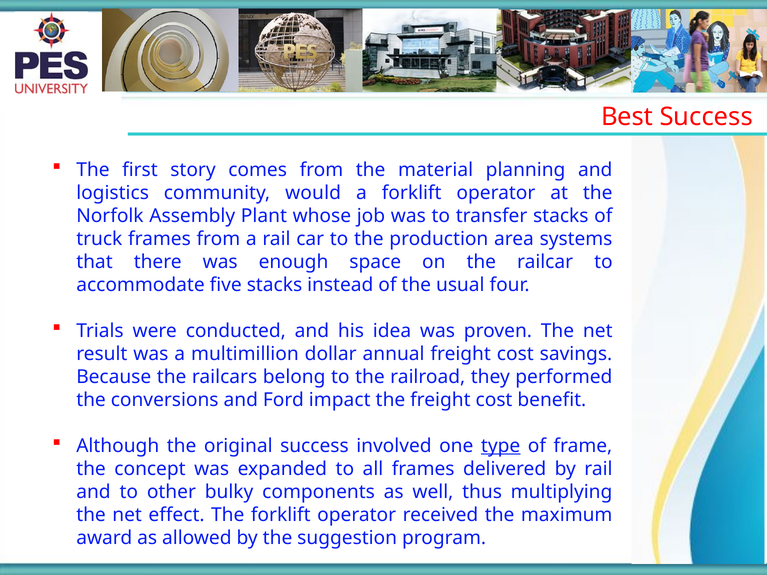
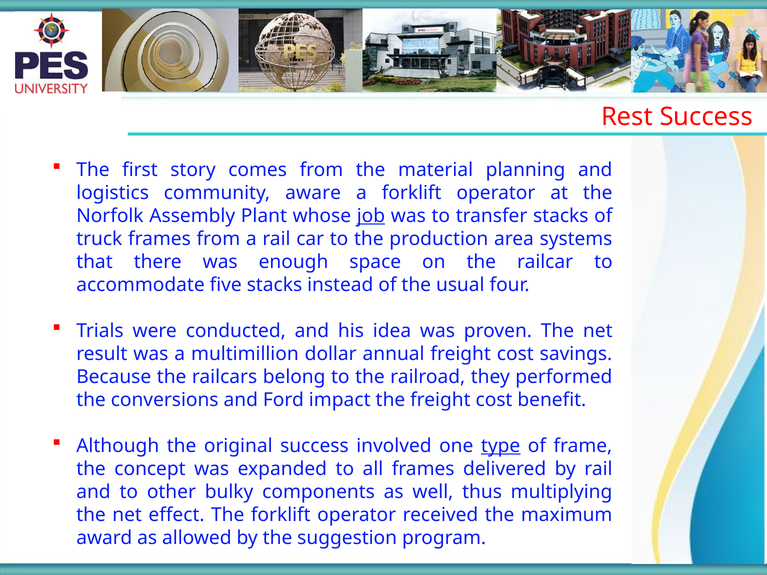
Best: Best -> Rest
would: would -> aware
job underline: none -> present
